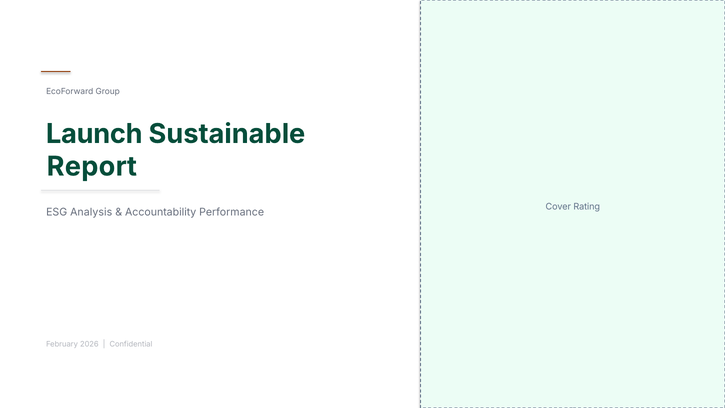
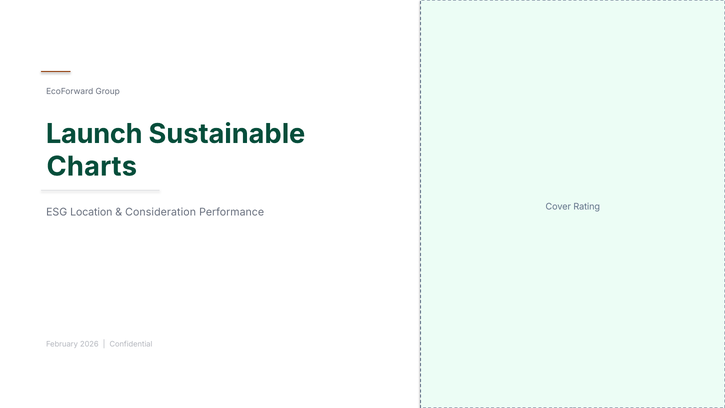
Report: Report -> Charts
Analysis: Analysis -> Location
Accountability: Accountability -> Consideration
